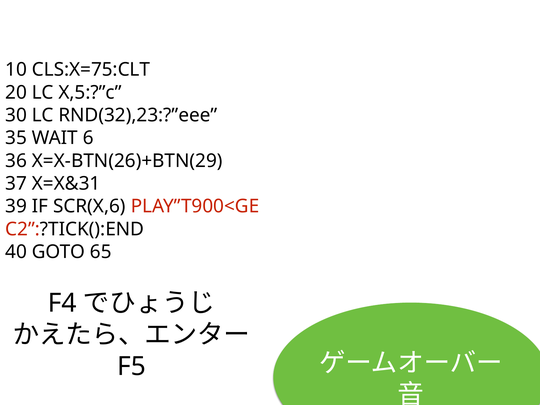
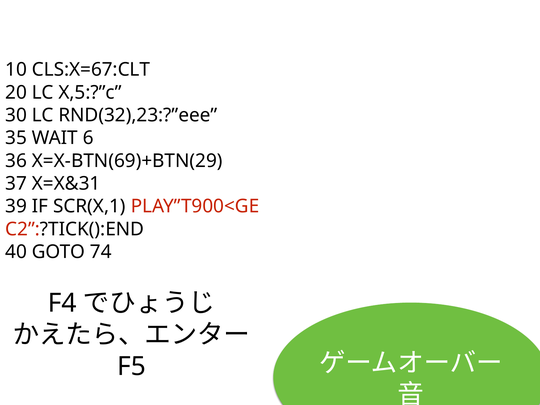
CLS:X=75:CLT: CLS:X=75:CLT -> CLS:X=67:CLT
X=X-BTN(26)+BTN(29: X=X-BTN(26)+BTN(29 -> X=X-BTN(69)+BTN(29
SCR(X,6: SCR(X,6 -> SCR(X,1
65: 65 -> 74
